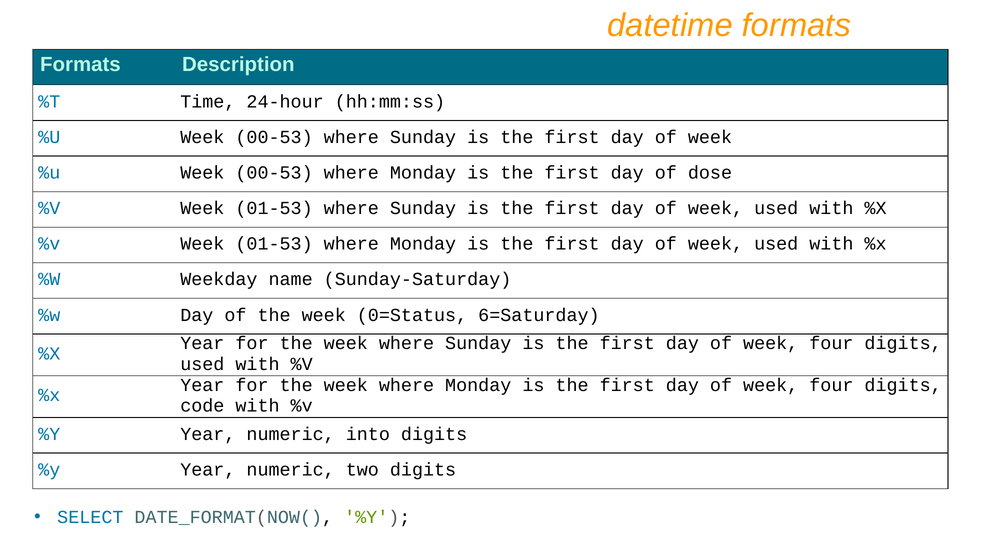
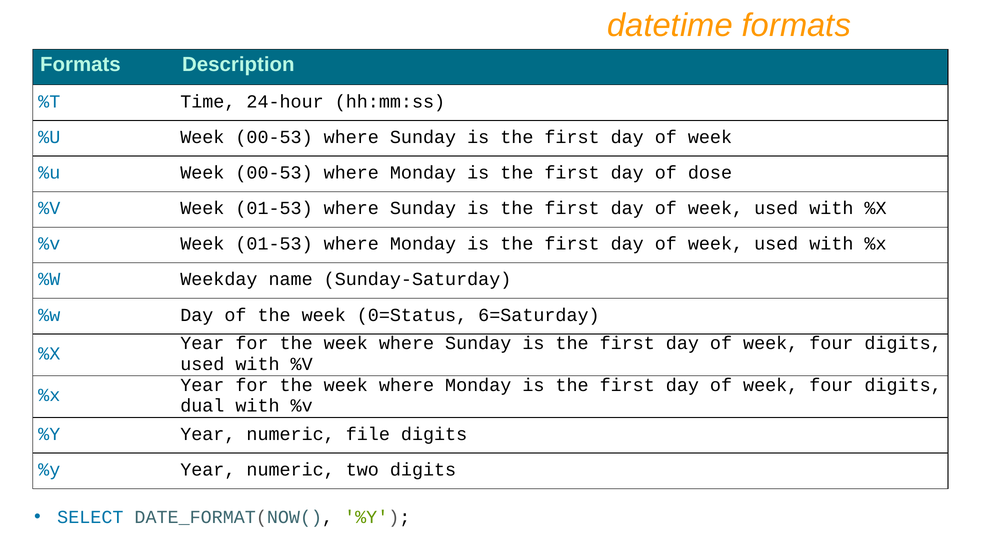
code: code -> dual
into: into -> file
